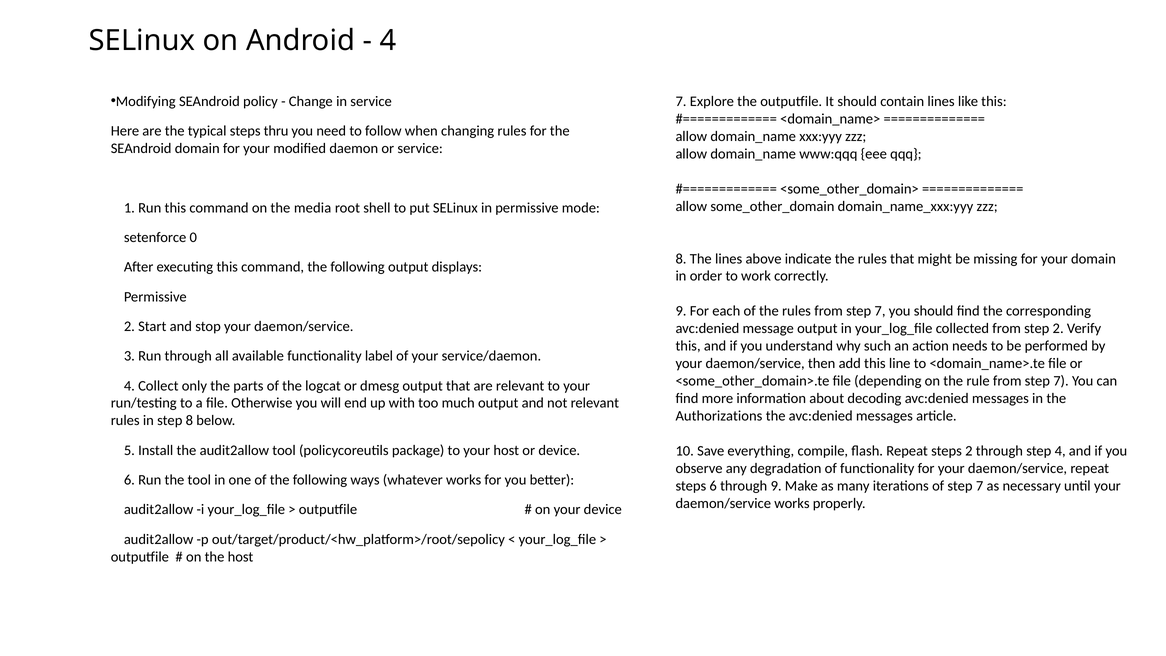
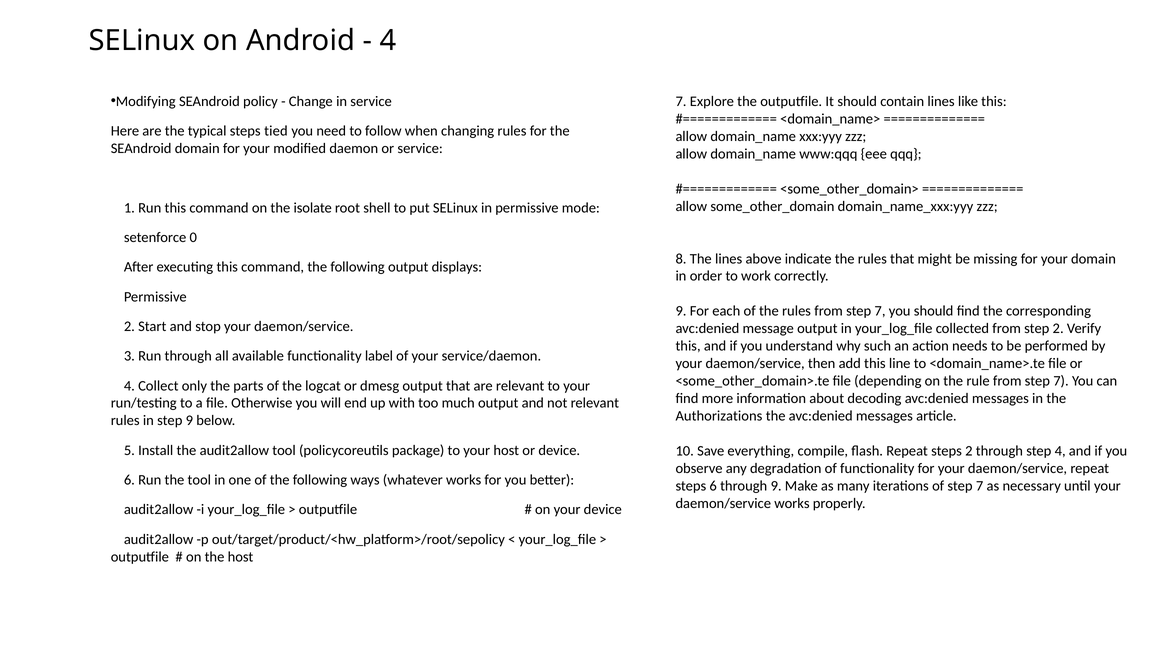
thru: thru -> tied
media: media -> isolate
step 8: 8 -> 9
